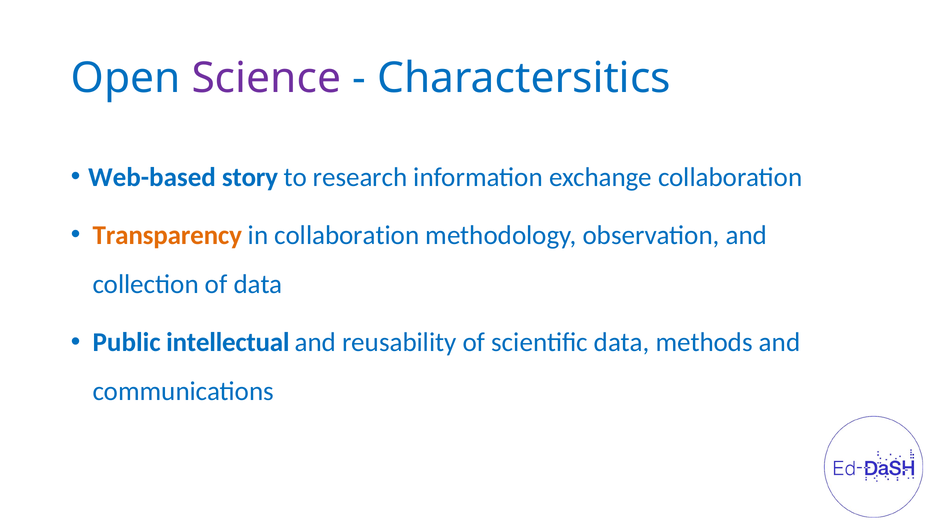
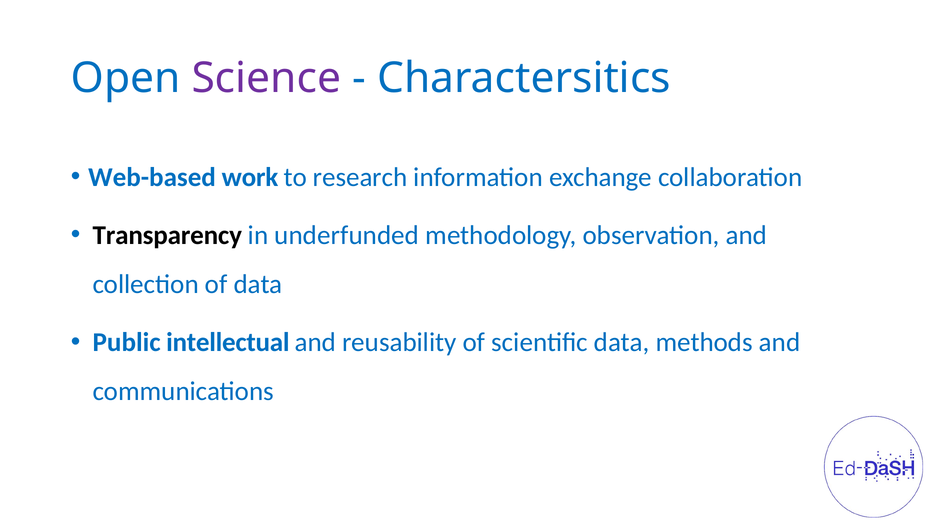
story: story -> work
Transparency colour: orange -> black
in collaboration: collaboration -> underfunded
